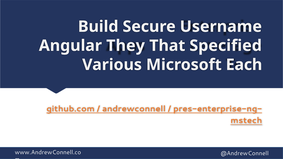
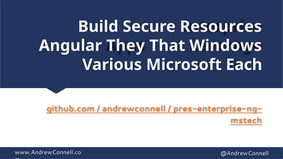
Username: Username -> Resources
Specified: Specified -> Windows
